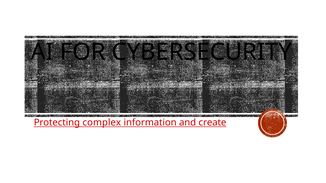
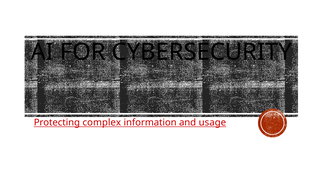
create: create -> usage
